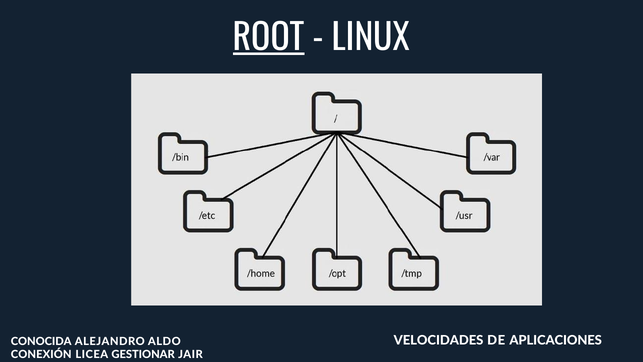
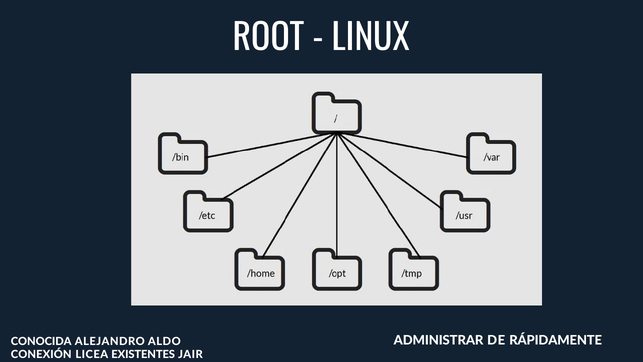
ROOT underline: present -> none
VELOCIDADES: VELOCIDADES -> ADMINISTRAR
APLICACIONES: APLICACIONES -> RÁPIDAMENTE
GESTIONAR: GESTIONAR -> EXISTENTES
